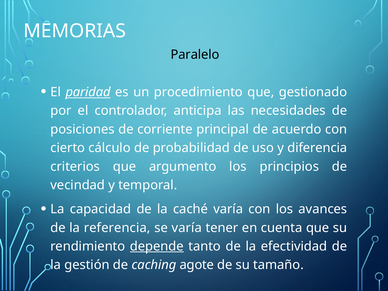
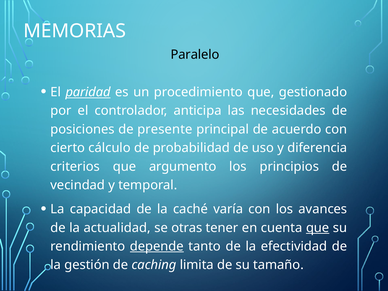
corriente: corriente -> presente
referencia: referencia -> actualidad
se varía: varía -> otras
que at (318, 228) underline: none -> present
agote: agote -> limita
